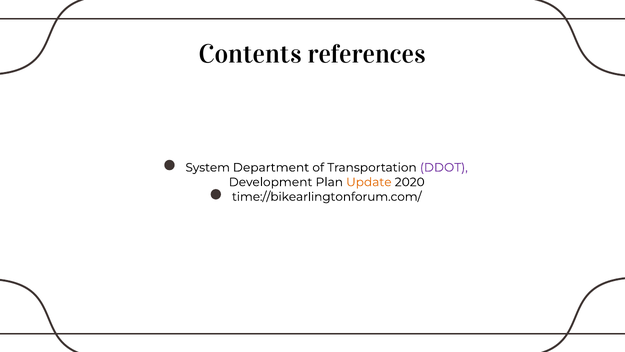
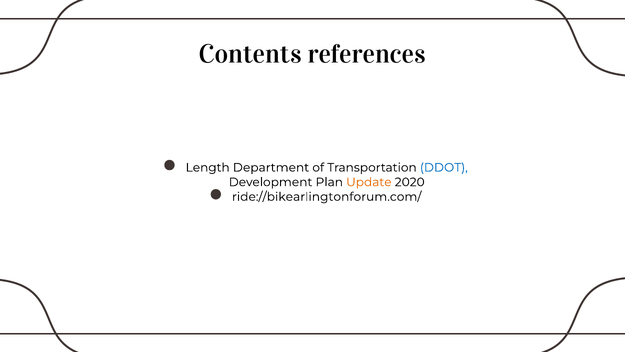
System: System -> Length
DDOT colour: purple -> blue
time://bikearlingtonforum.com/: time://bikearlingtonforum.com/ -> ride://bikearlingtonforum.com/
